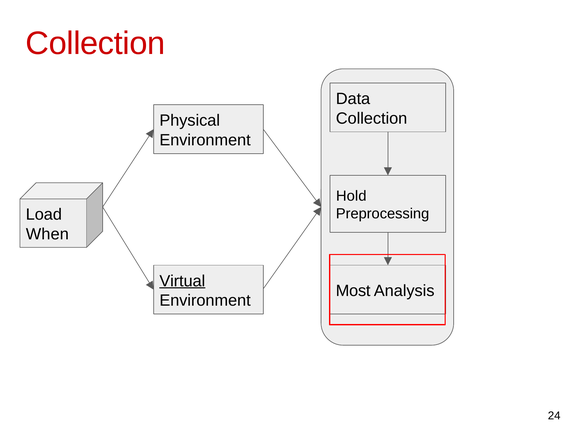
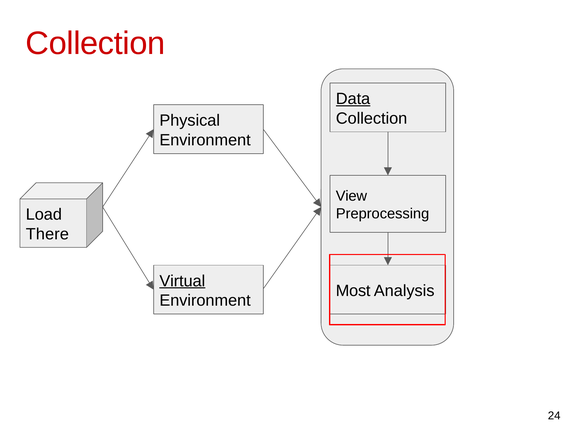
Data underline: none -> present
Hold: Hold -> View
When: When -> There
